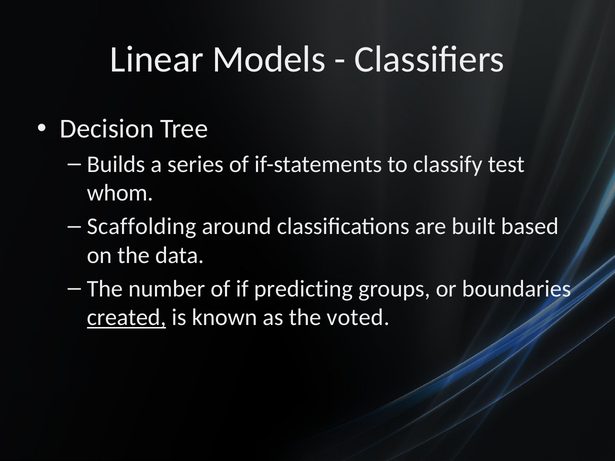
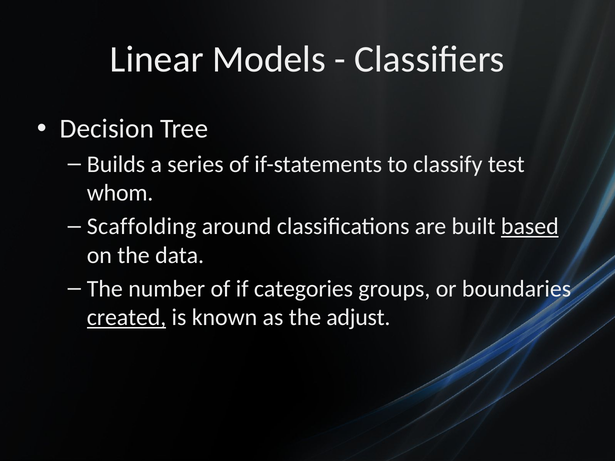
based underline: none -> present
predicting: predicting -> categories
voted: voted -> adjust
